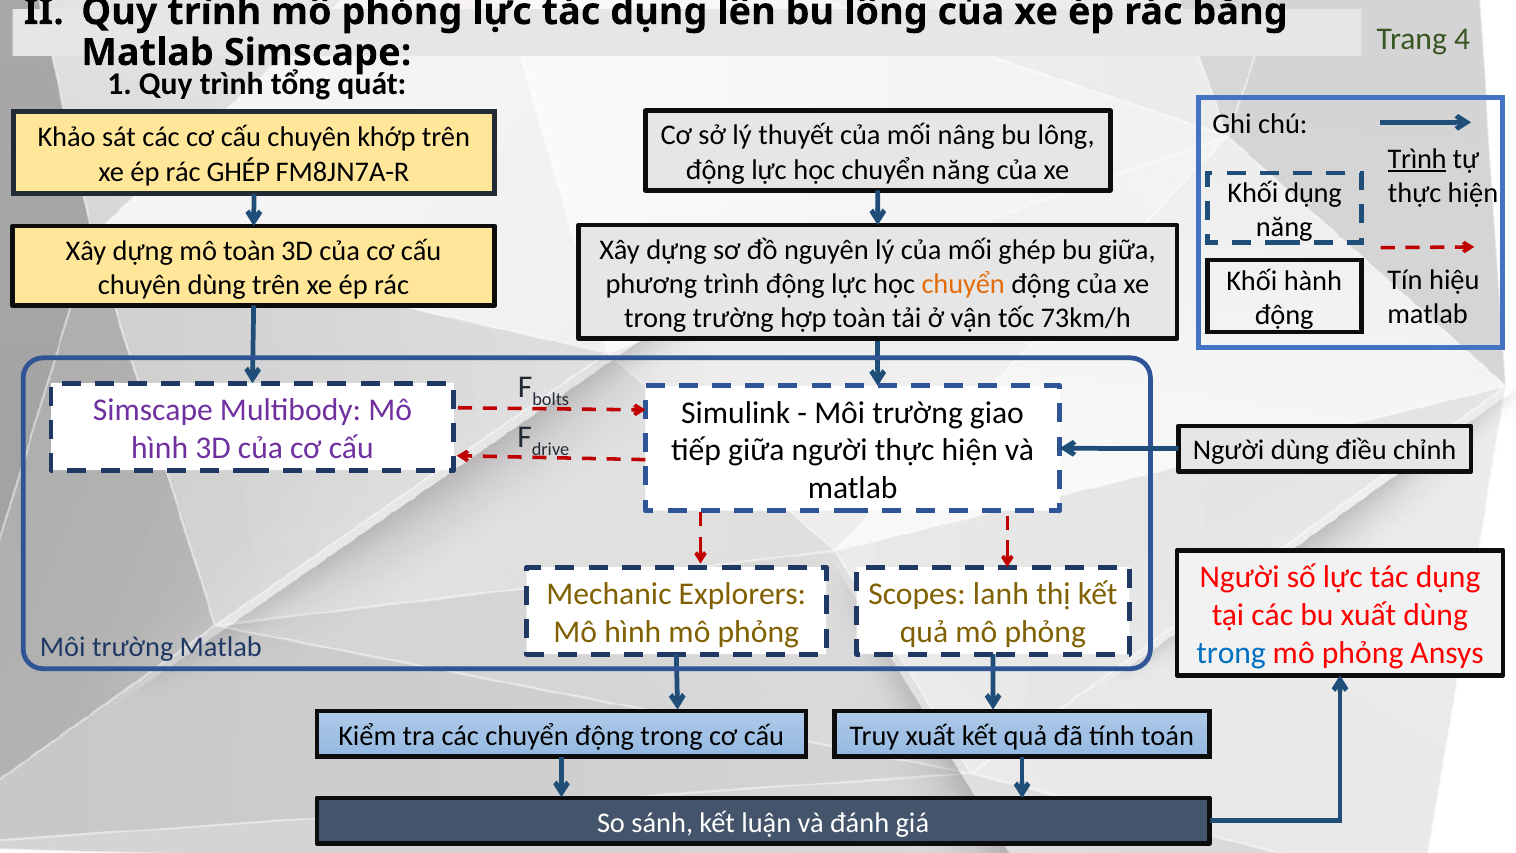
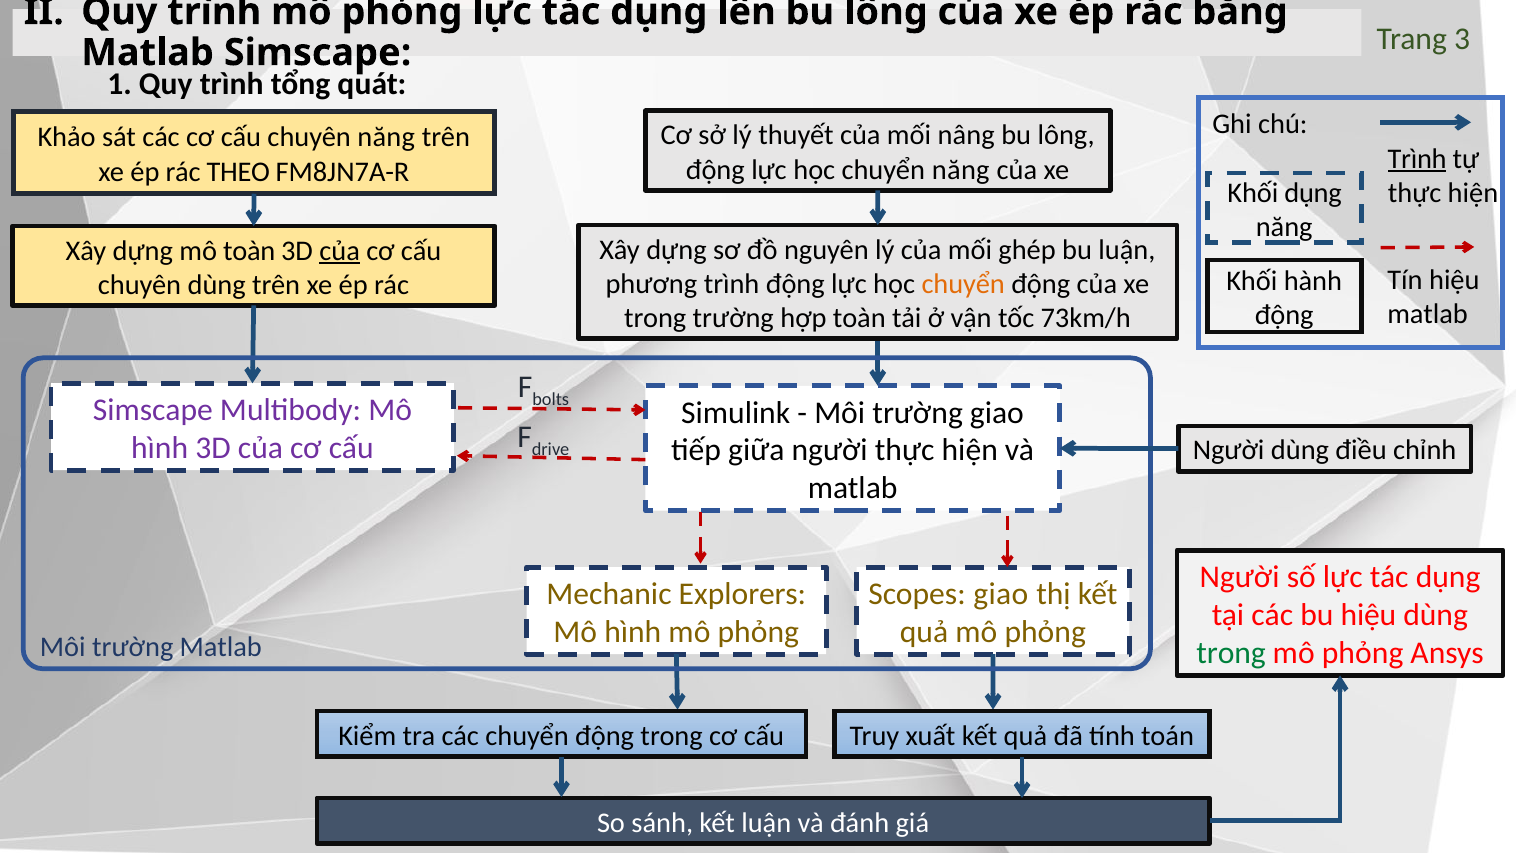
4: 4 -> 3
chuyên khớp: khớp -> năng
rác GHÉP: GHÉP -> THEO
bu giữa: giữa -> luận
của at (340, 251) underline: none -> present
Scopes lanh: lanh -> giao
bu xuất: xuất -> hiệu
trong at (1231, 653) colour: blue -> green
